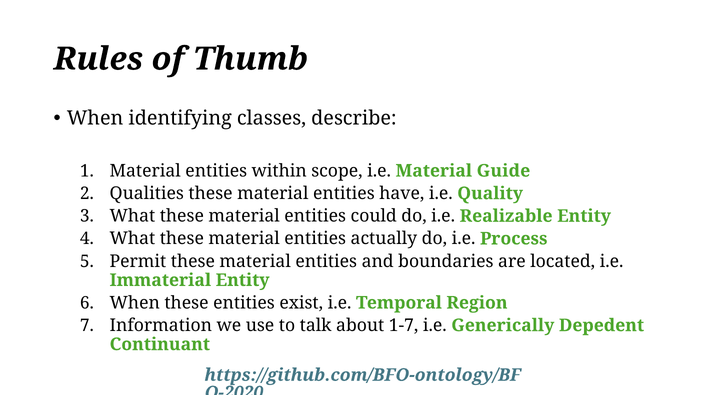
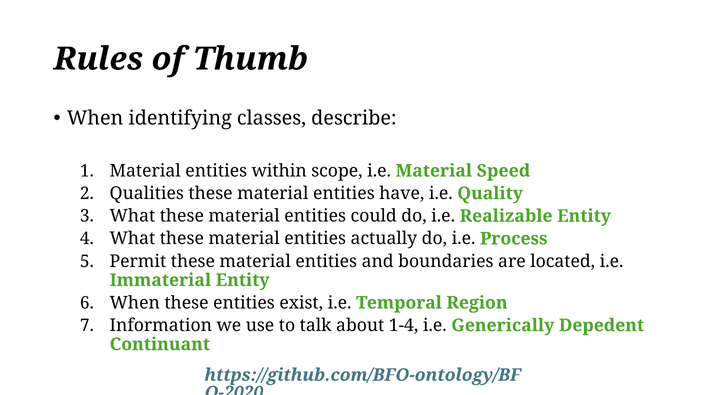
Guide: Guide -> Speed
1-7: 1-7 -> 1-4
